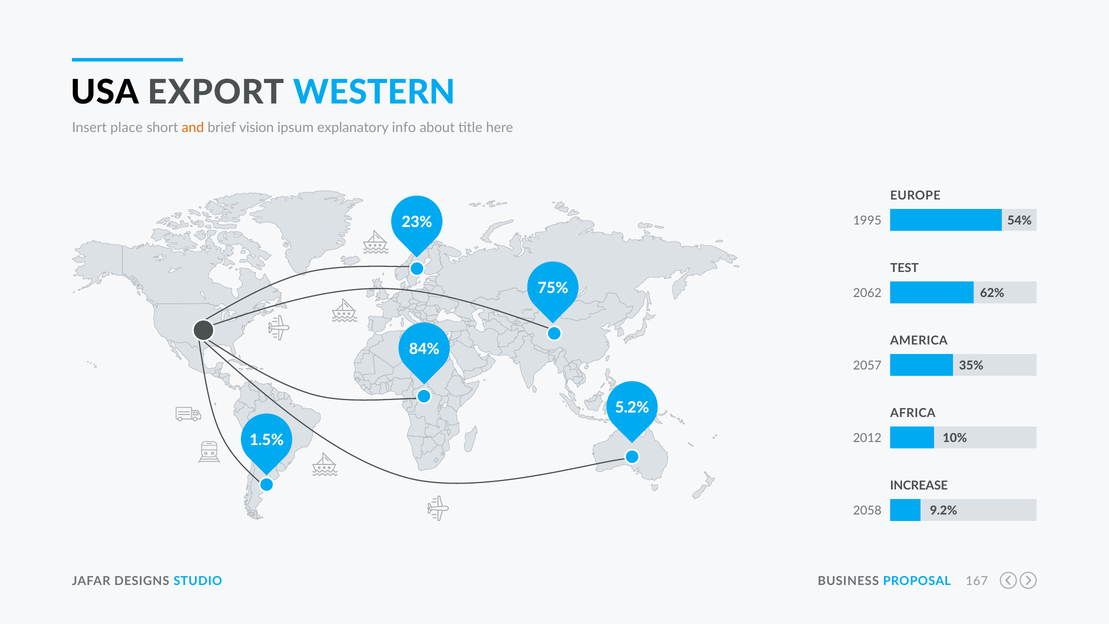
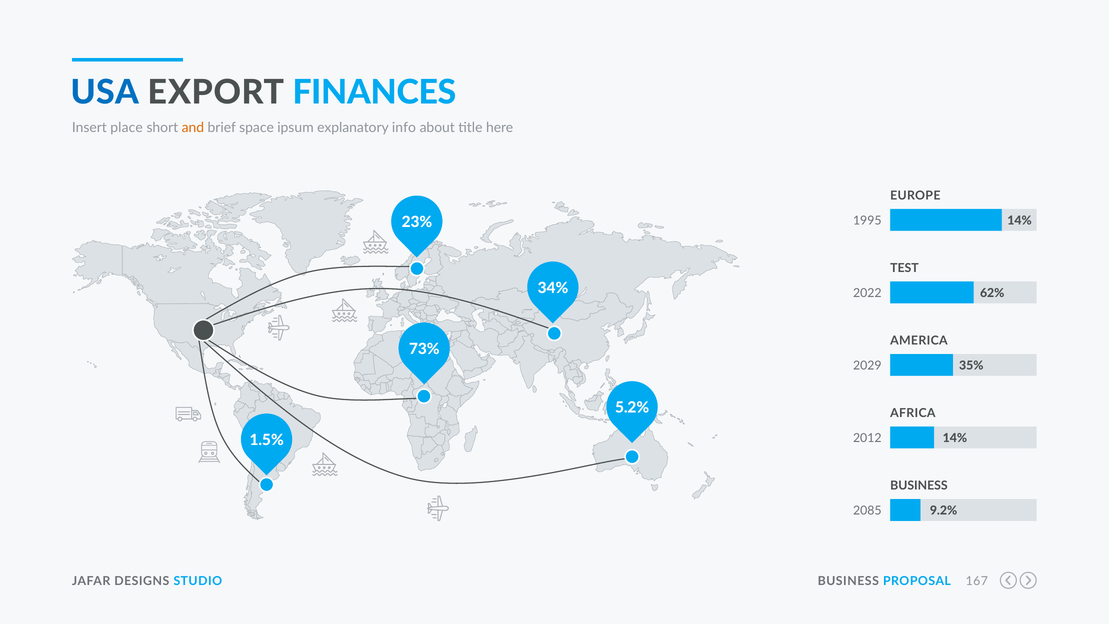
USA colour: black -> blue
WESTERN: WESTERN -> FINANCES
vision: vision -> space
1995 54%: 54% -> 14%
75%: 75% -> 34%
2062: 2062 -> 2022
84%: 84% -> 73%
2057: 2057 -> 2029
2012 10%: 10% -> 14%
INCREASE at (919, 486): INCREASE -> BUSINESS
2058: 2058 -> 2085
